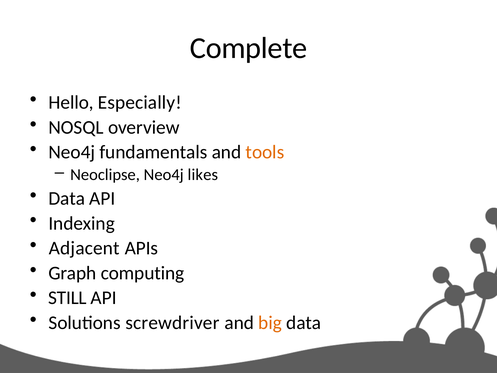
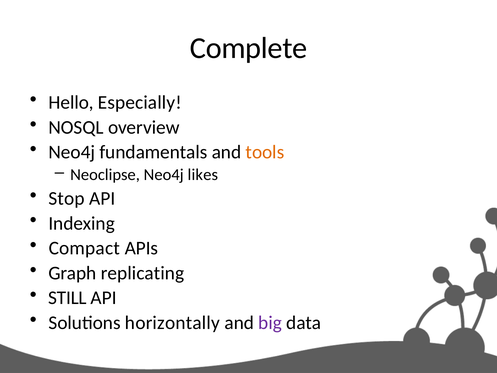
Data at (67, 198): Data -> Stop
Adjacent: Adjacent -> Compact
computing: computing -> replicating
screwdriver: screwdriver -> horizontally
big colour: orange -> purple
